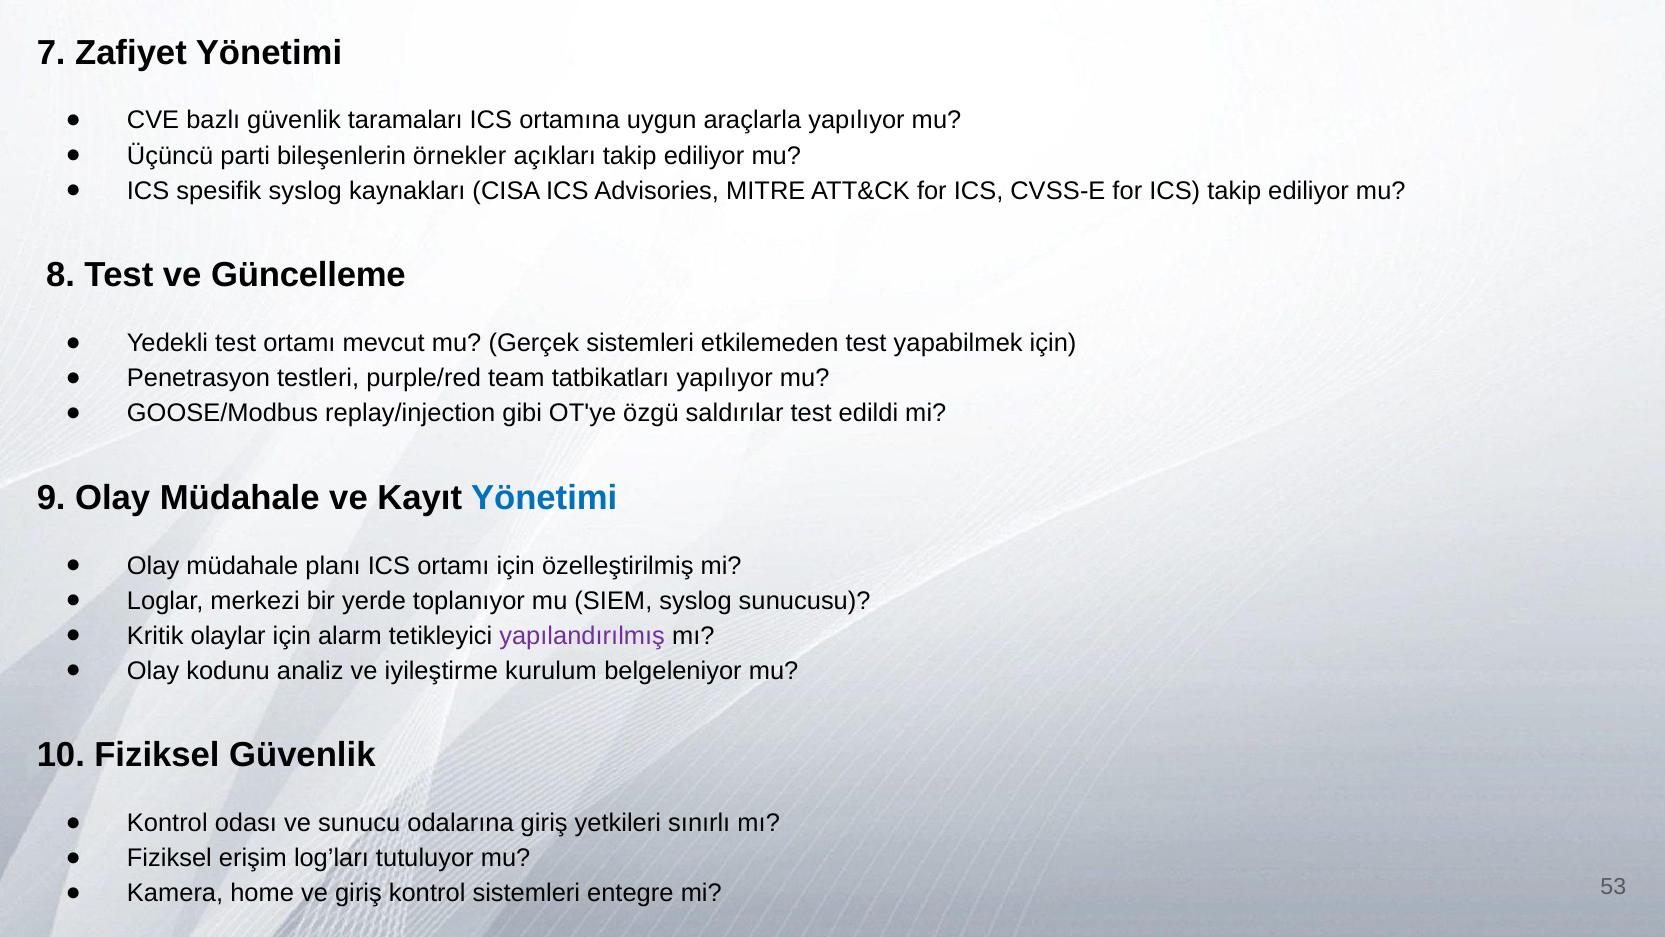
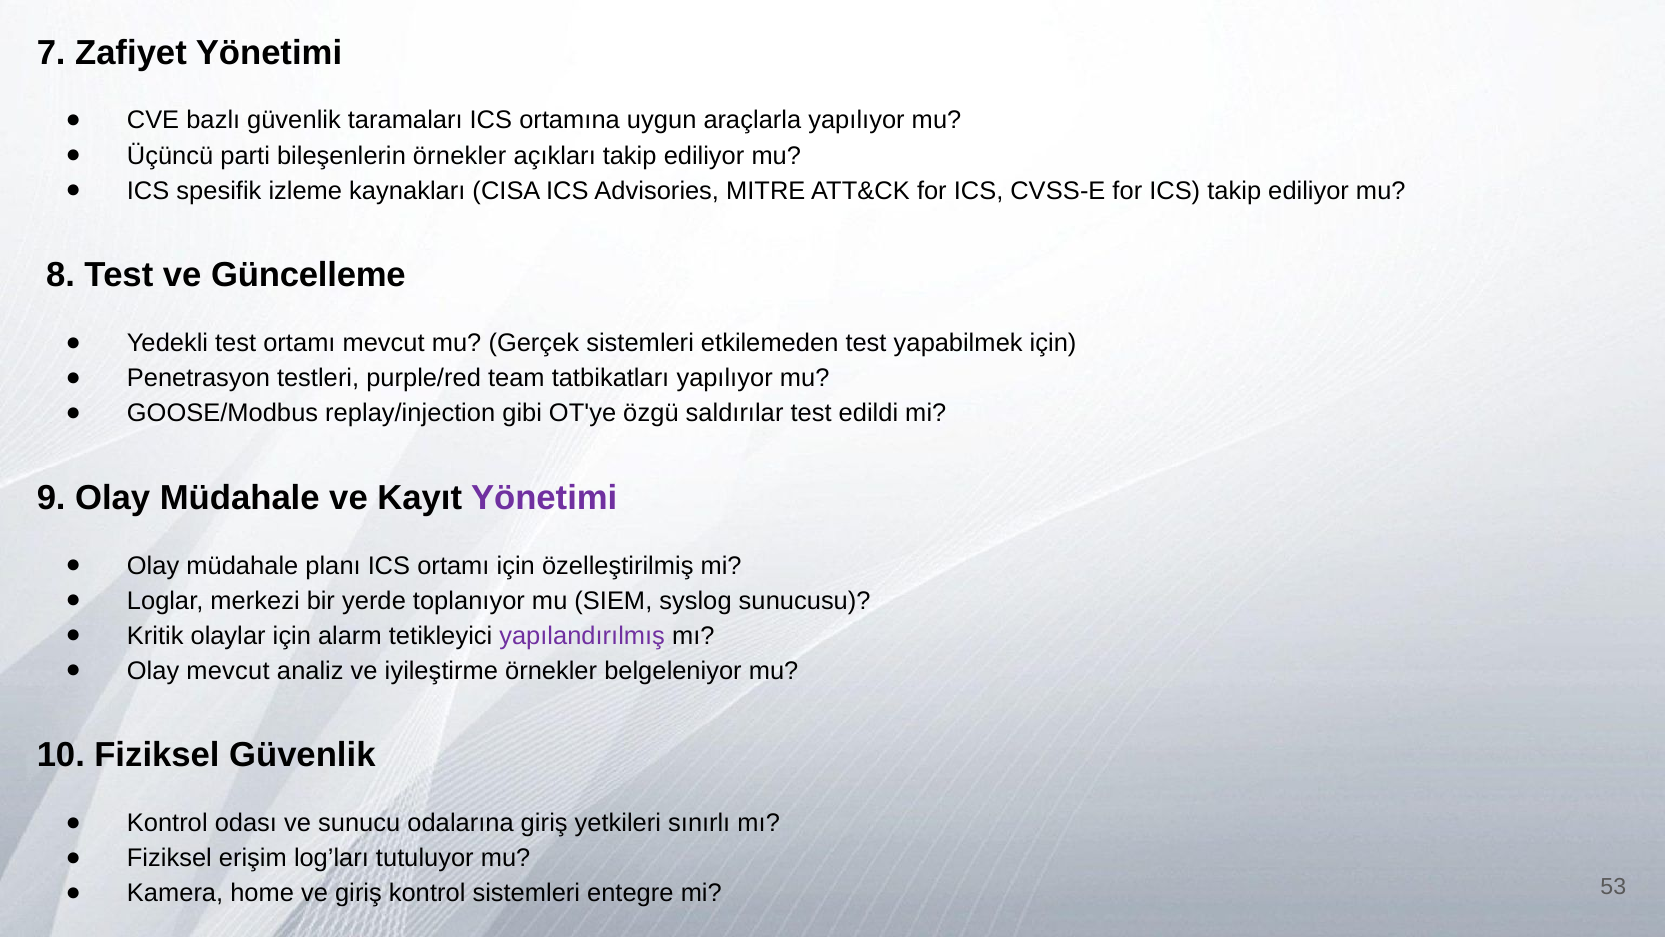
spesifik syslog: syslog -> izleme
Yönetimi at (544, 498) colour: blue -> purple
Olay kodunu: kodunu -> mevcut
iyileştirme kurulum: kurulum -> örnekler
